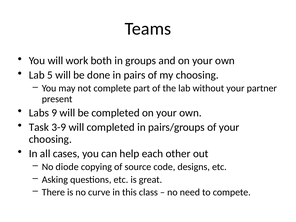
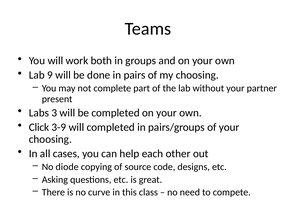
5: 5 -> 9
9: 9 -> 3
Task: Task -> Click
